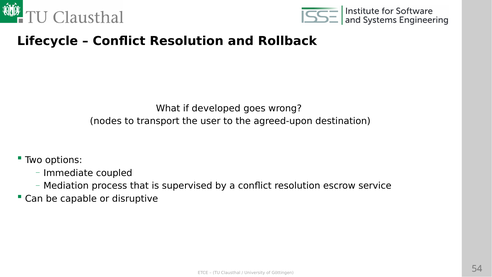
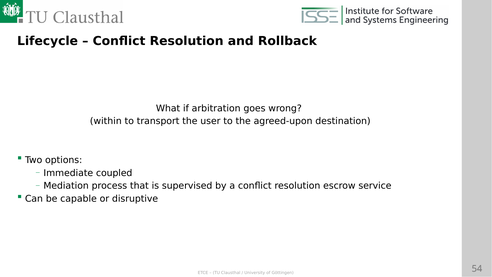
developed: developed -> arbitration
nodes: nodes -> within
